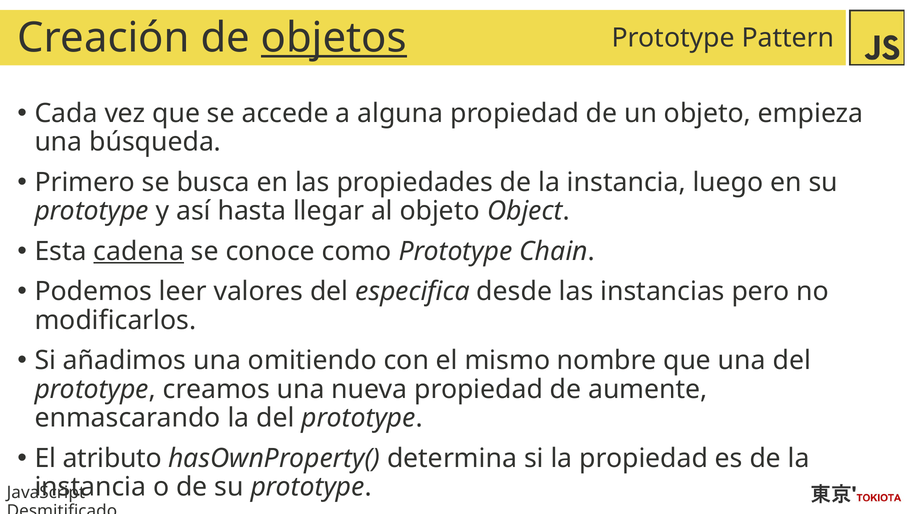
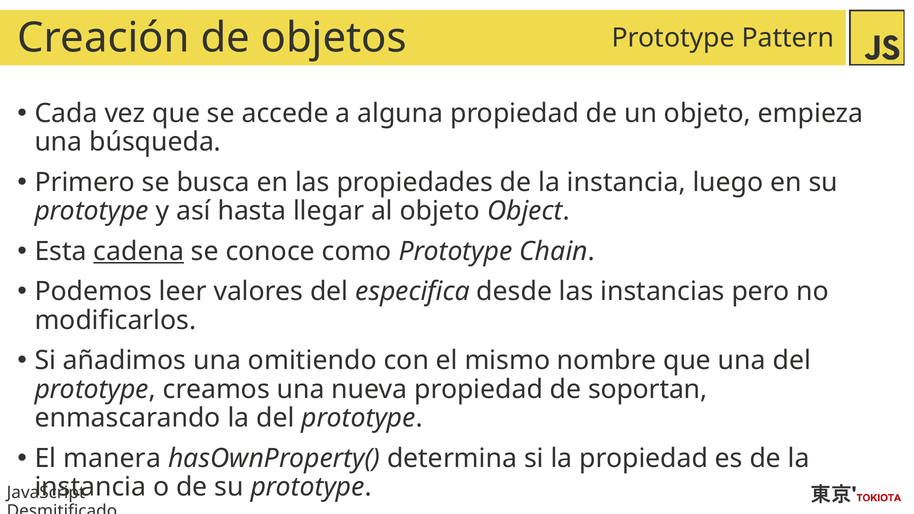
objetos underline: present -> none
aumente: aumente -> soportan
atributo: atributo -> manera
